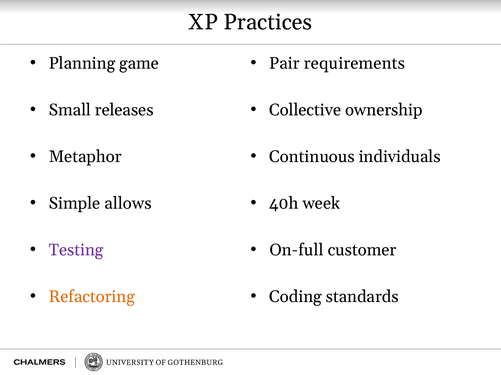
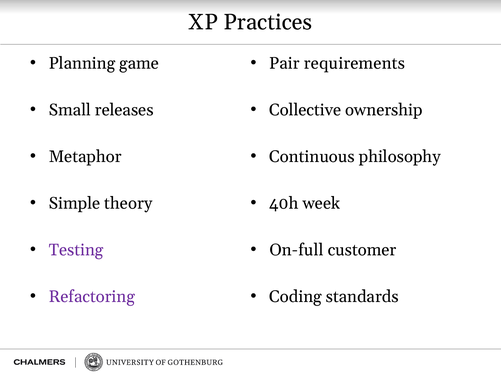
individuals: individuals -> philosophy
allows: allows -> theory
Refactoring colour: orange -> purple
